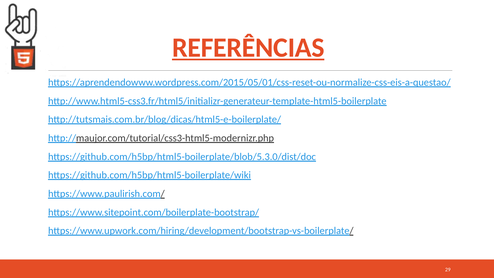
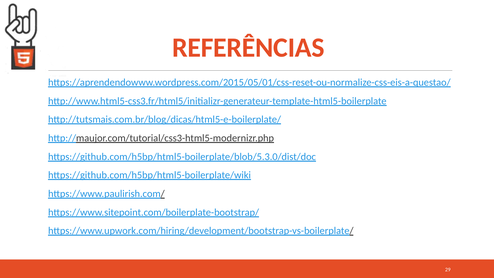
REFERÊNCIAS underline: present -> none
